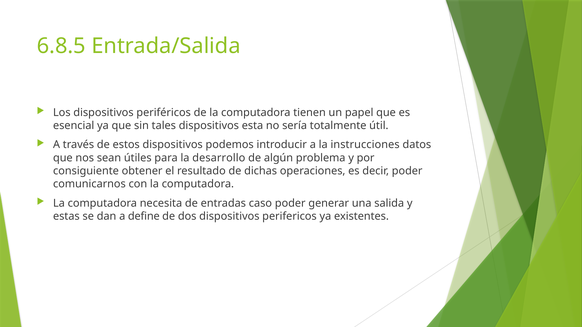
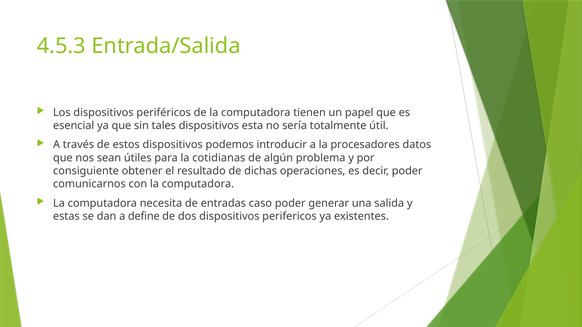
6.8.5: 6.8.5 -> 4.5.3
instrucciones: instrucciones -> procesadores
desarrollo: desarrollo -> cotidianas
